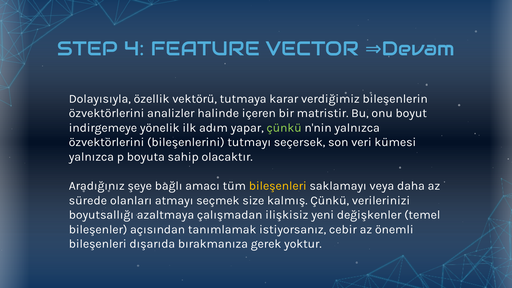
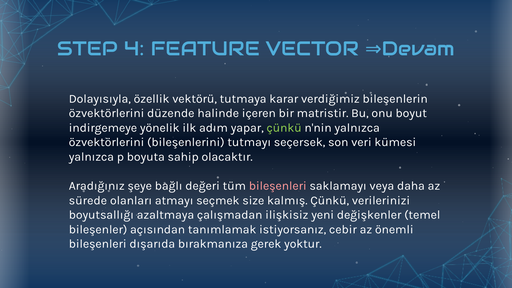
analizler: analizler -> düzende
amacı: amacı -> değeri
bileşenleri at (278, 186) colour: yellow -> pink
